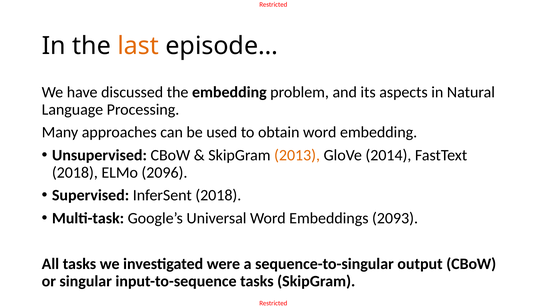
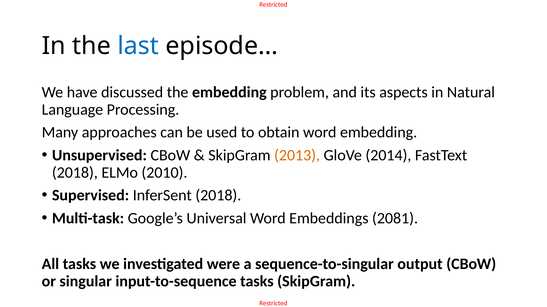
last colour: orange -> blue
2096: 2096 -> 2010
2093: 2093 -> 2081
